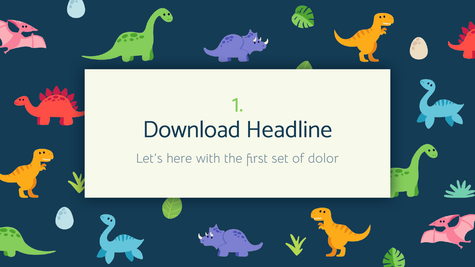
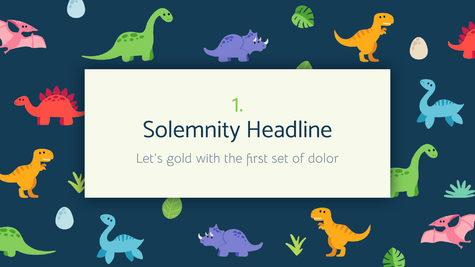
Download: Download -> Solemnity
here: here -> gold
